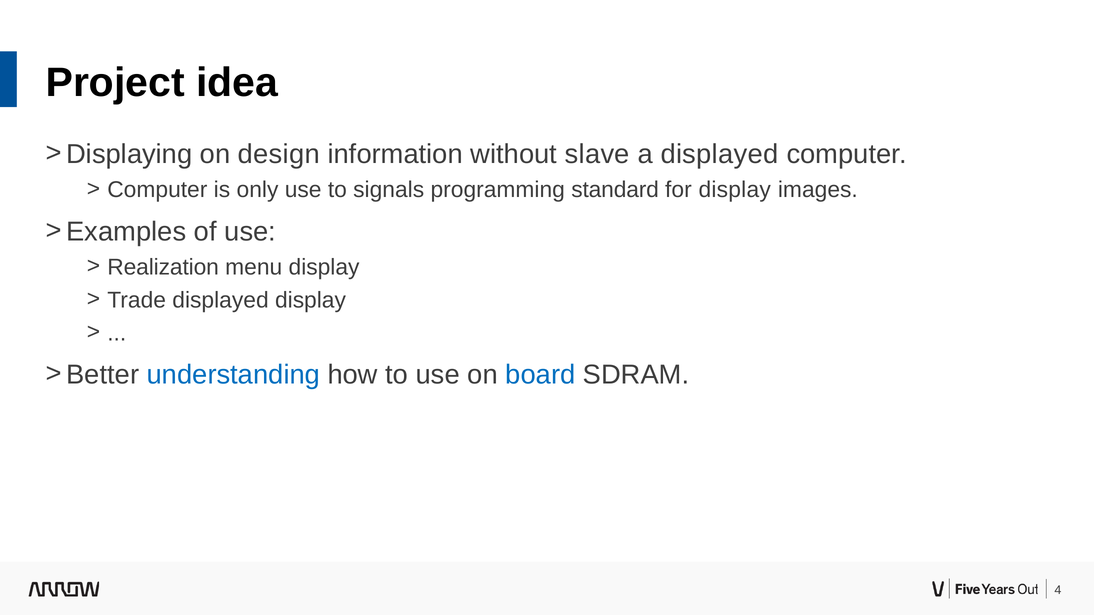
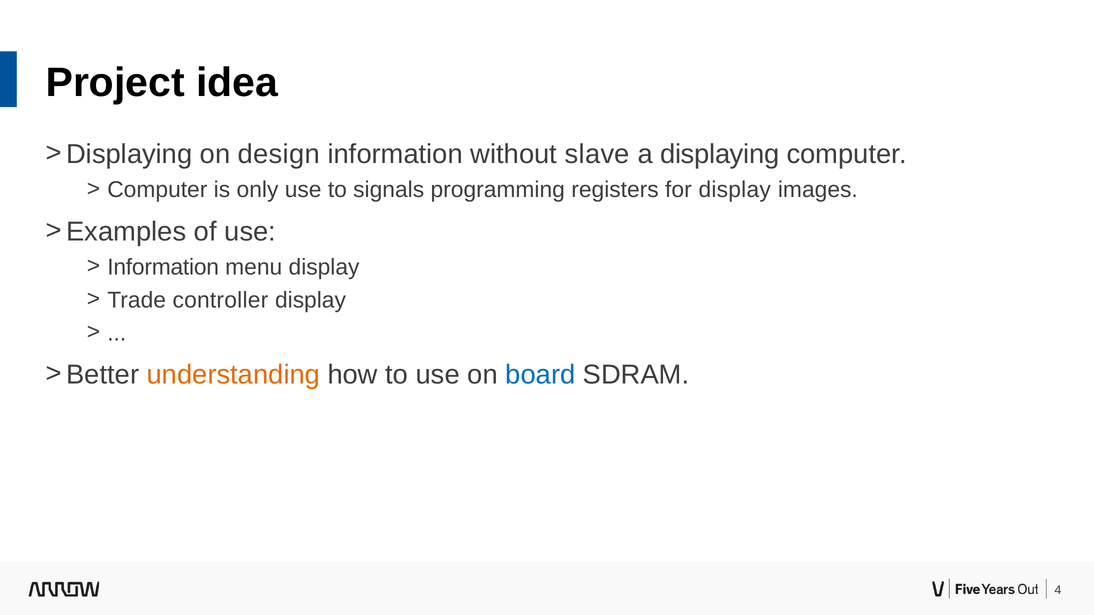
a displayed: displayed -> displaying
standard: standard -> registers
Realization at (163, 267): Realization -> Information
Trade displayed: displayed -> controller
understanding colour: blue -> orange
